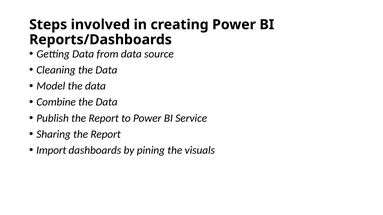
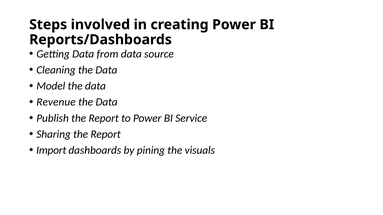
Combine: Combine -> Revenue
